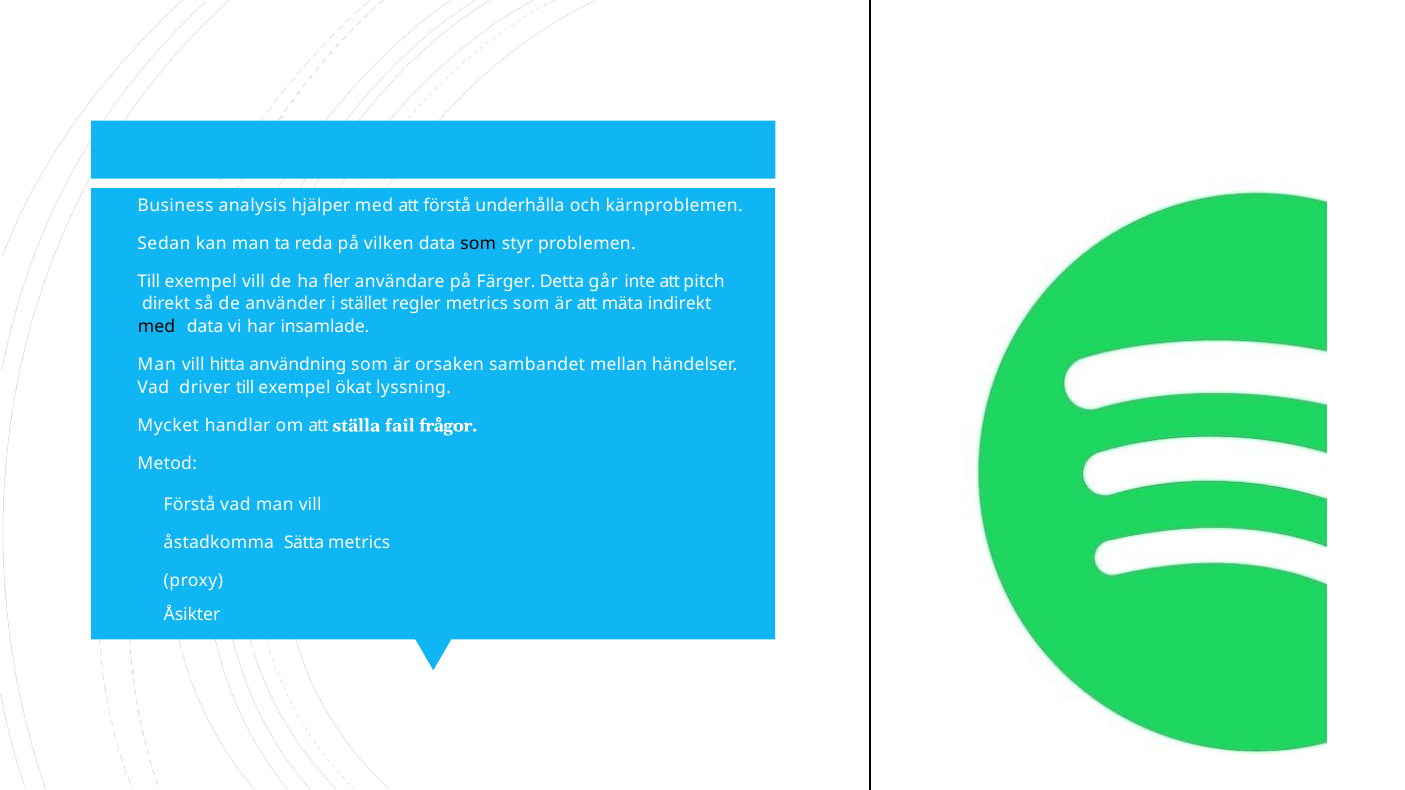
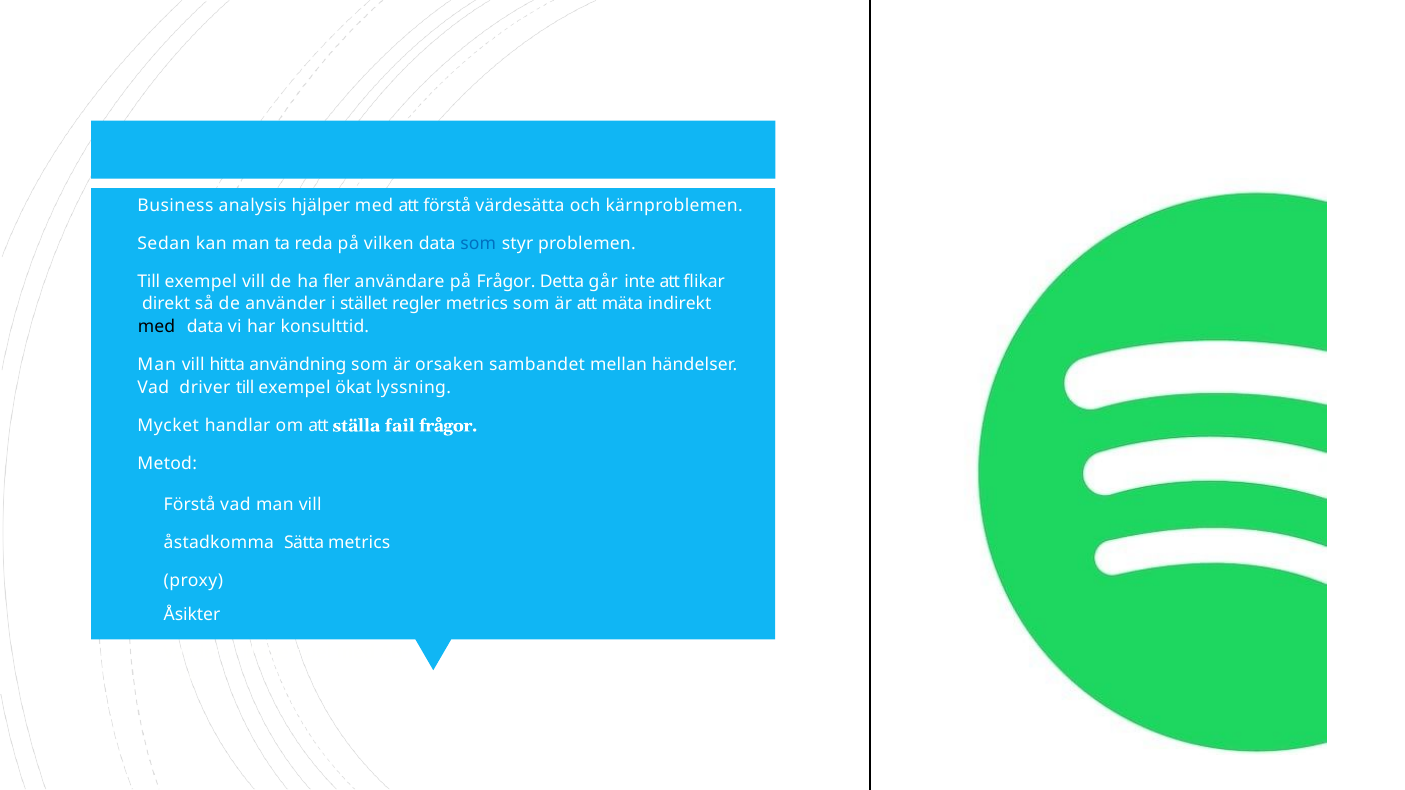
underhålla: underhålla -> värdesätta
som at (478, 243) colour: black -> blue
på Färger: Färger -> Frågor
pitch: pitch -> flikar
insamlade: insamlade -> konsulttid
